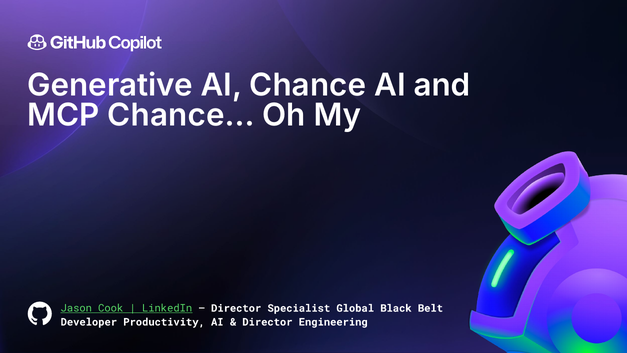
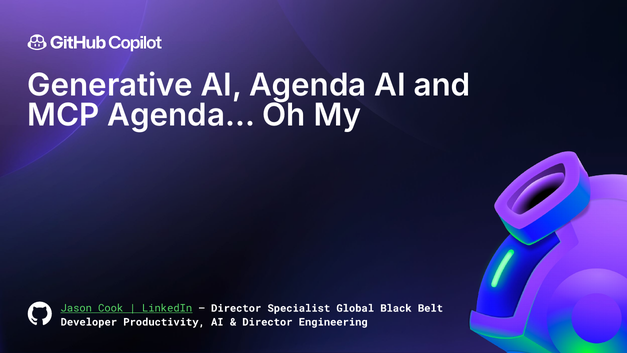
Chance: Chance -> Agenda
Chance…: Chance… -> Agenda…
